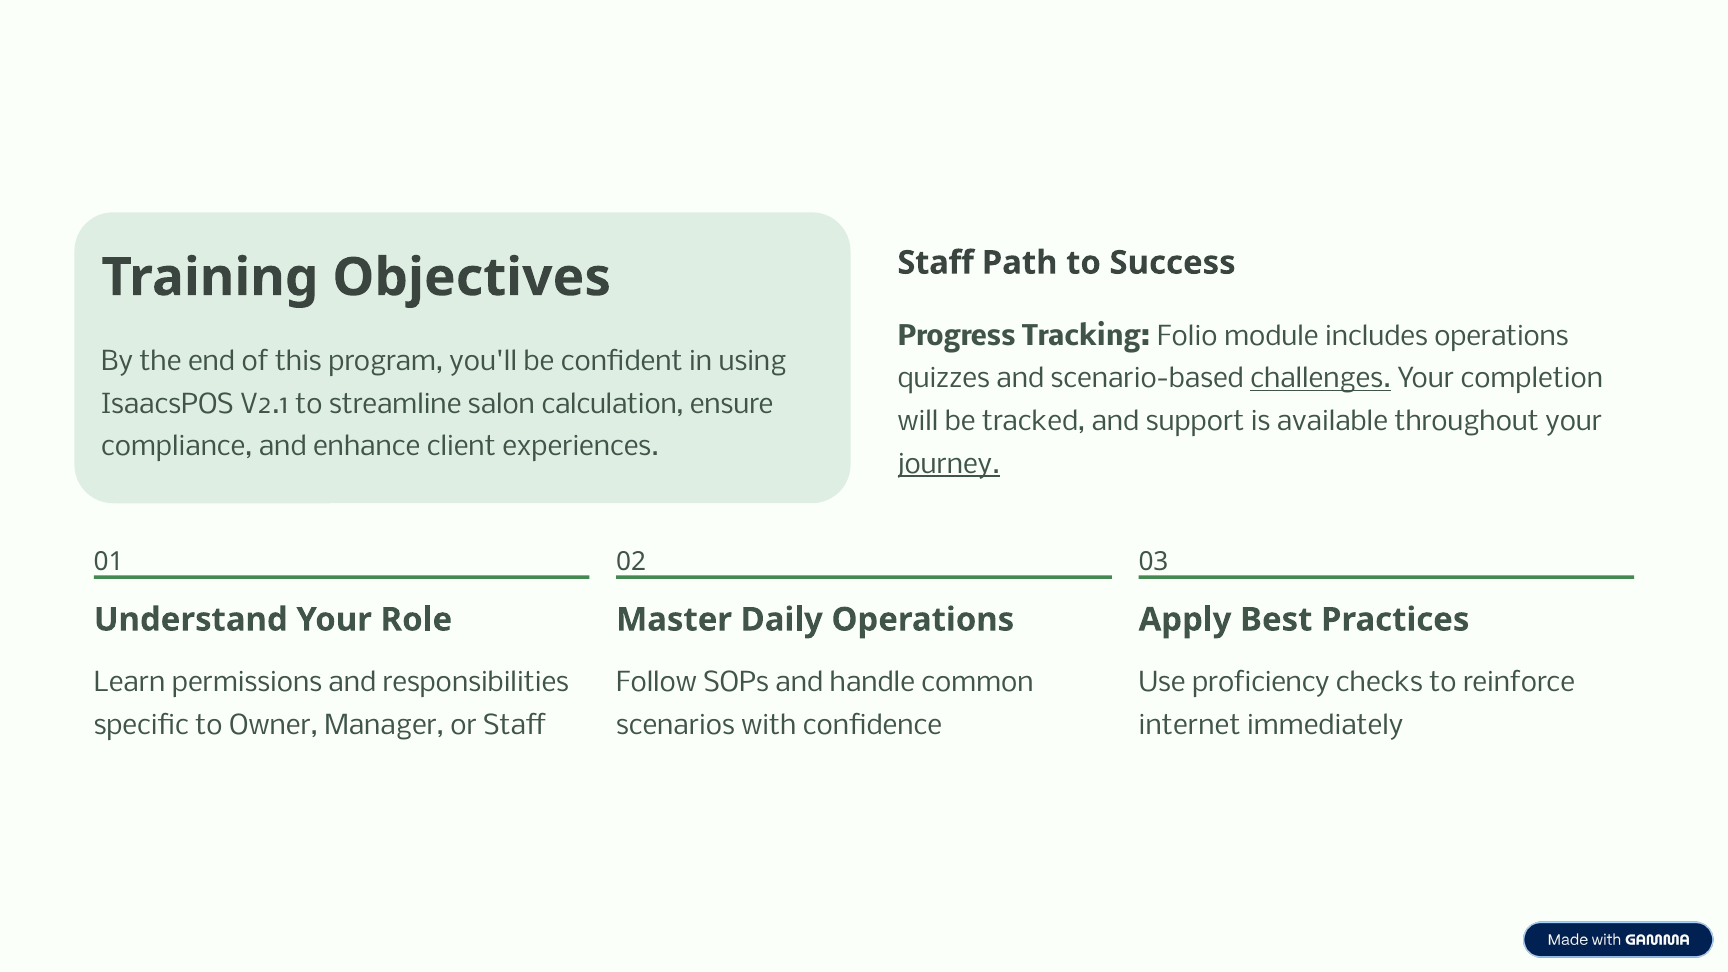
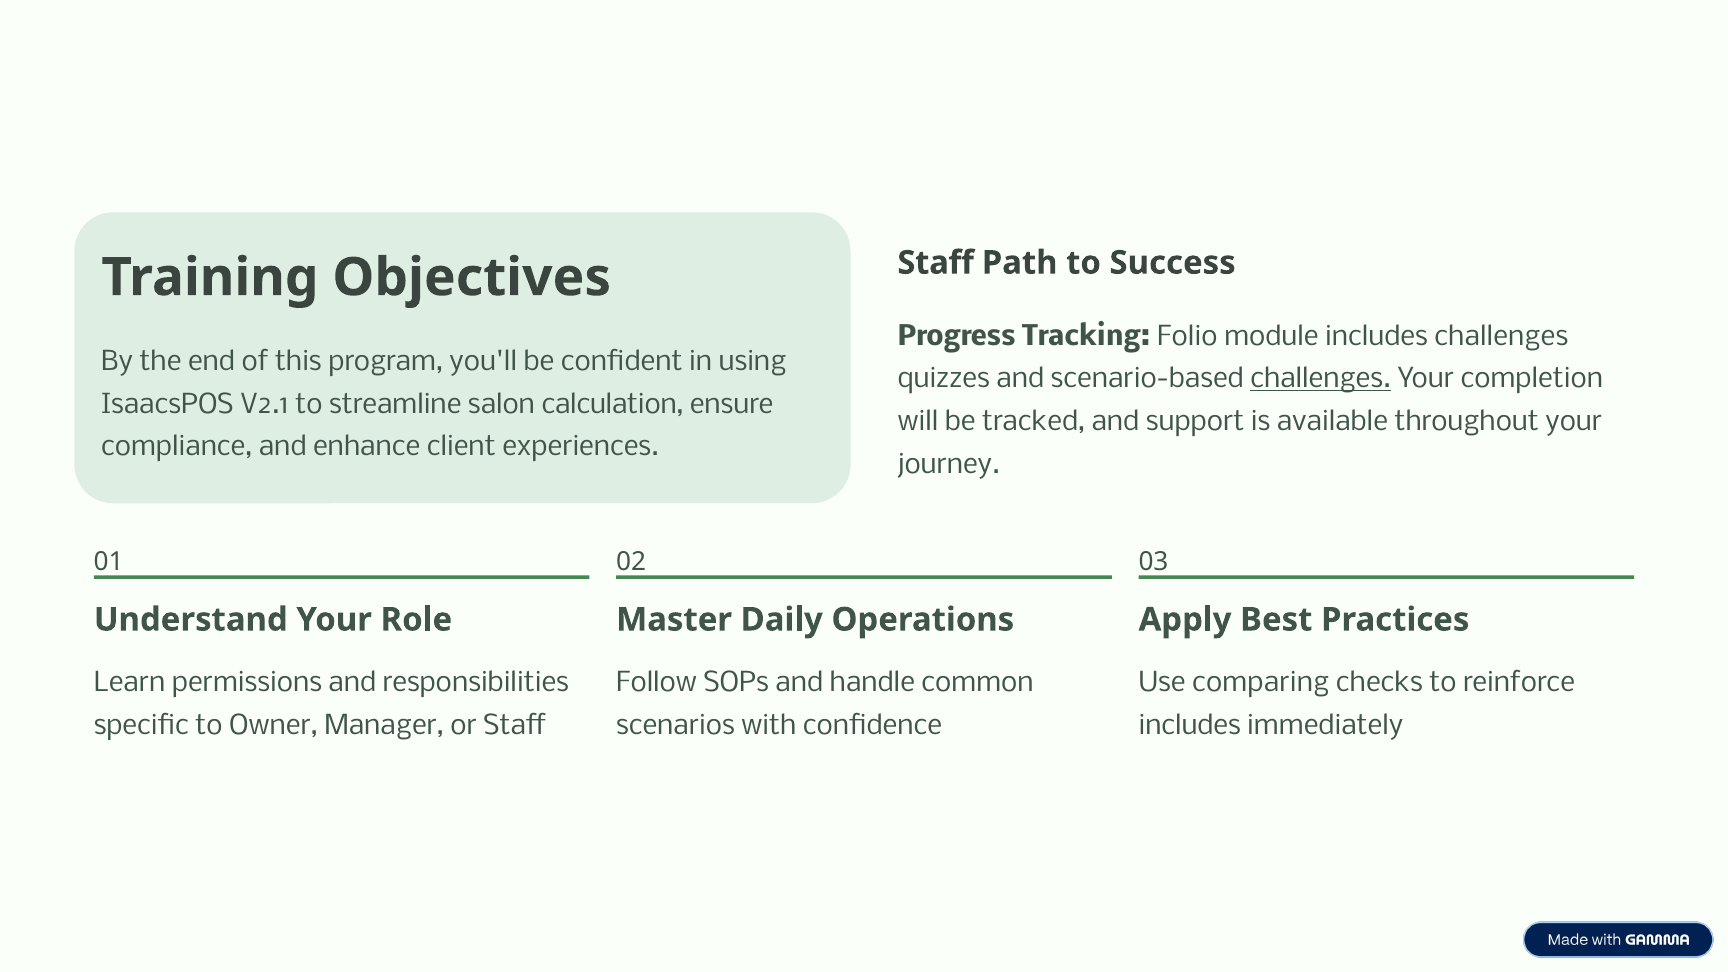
includes operations: operations -> challenges
journey underline: present -> none
proficiency: proficiency -> comparing
internet at (1190, 725): internet -> includes
